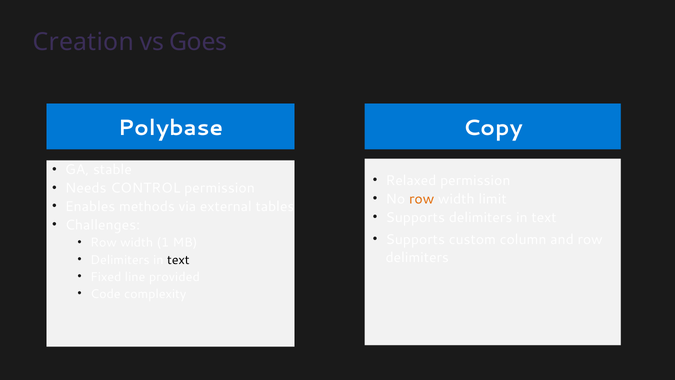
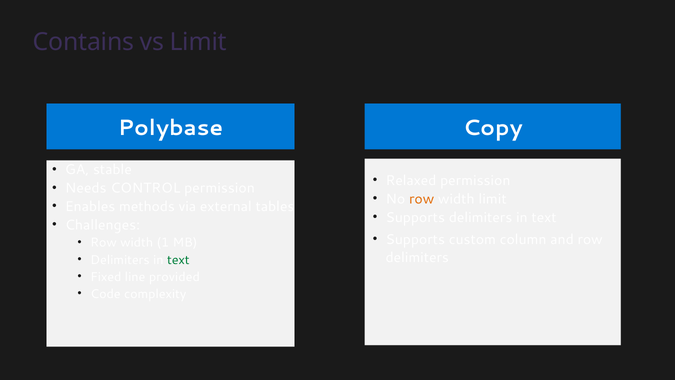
Creation: Creation -> Contains
vs Goes: Goes -> Limit
text at (178, 260) colour: black -> green
